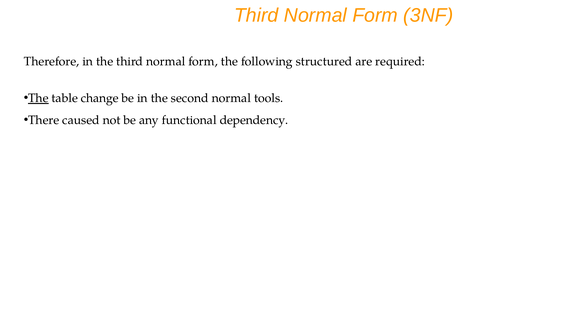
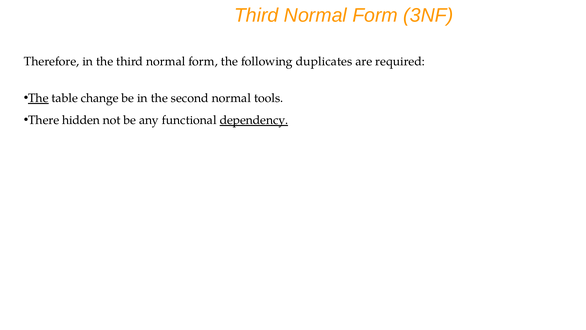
structured: structured -> duplicates
caused: caused -> hidden
dependency underline: none -> present
